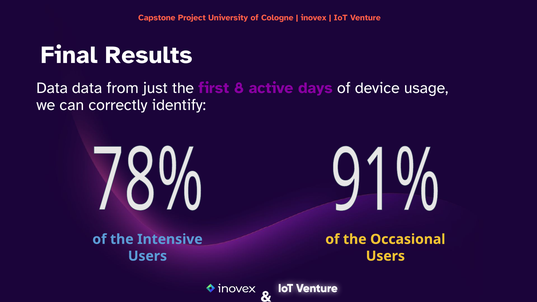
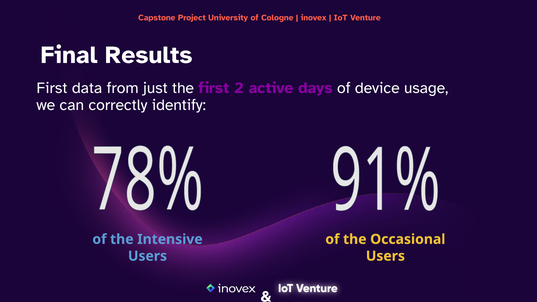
Data at (52, 88): Data -> First
8: 8 -> 2
